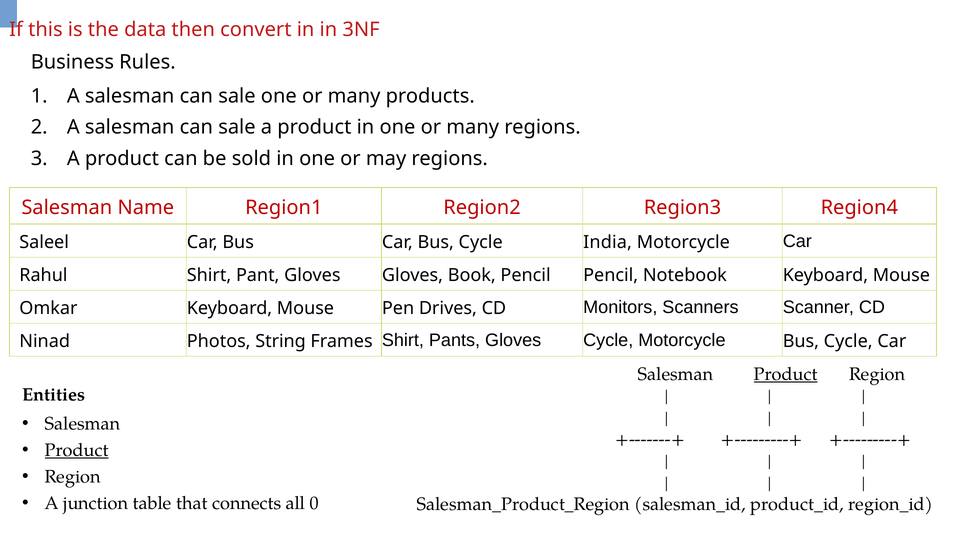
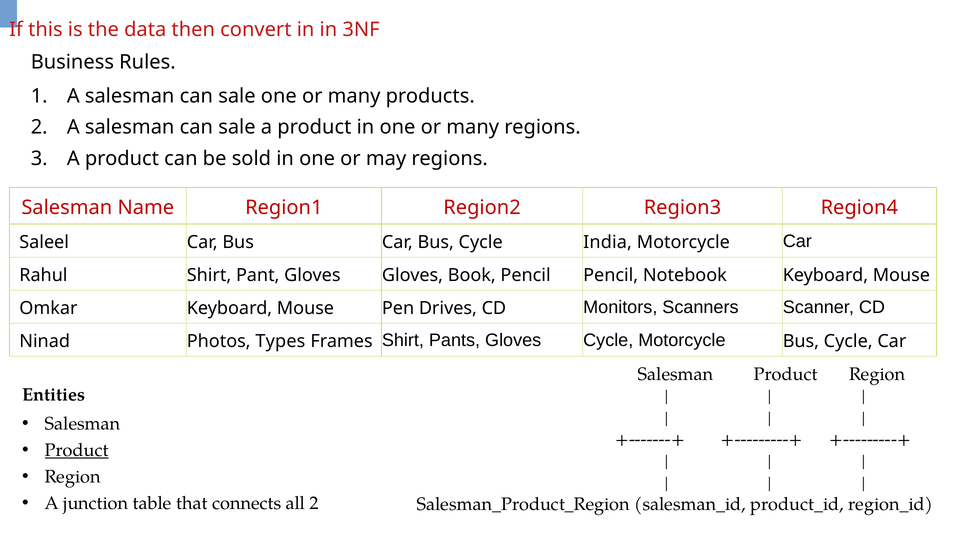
String: String -> Types
Product at (786, 374) underline: present -> none
all 0: 0 -> 2
